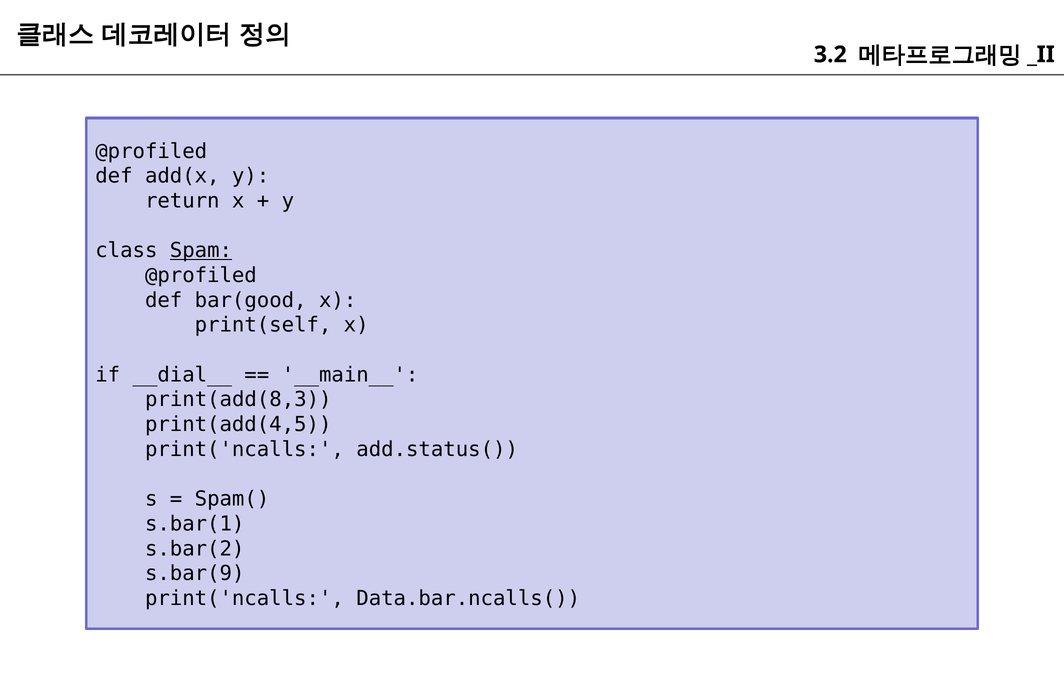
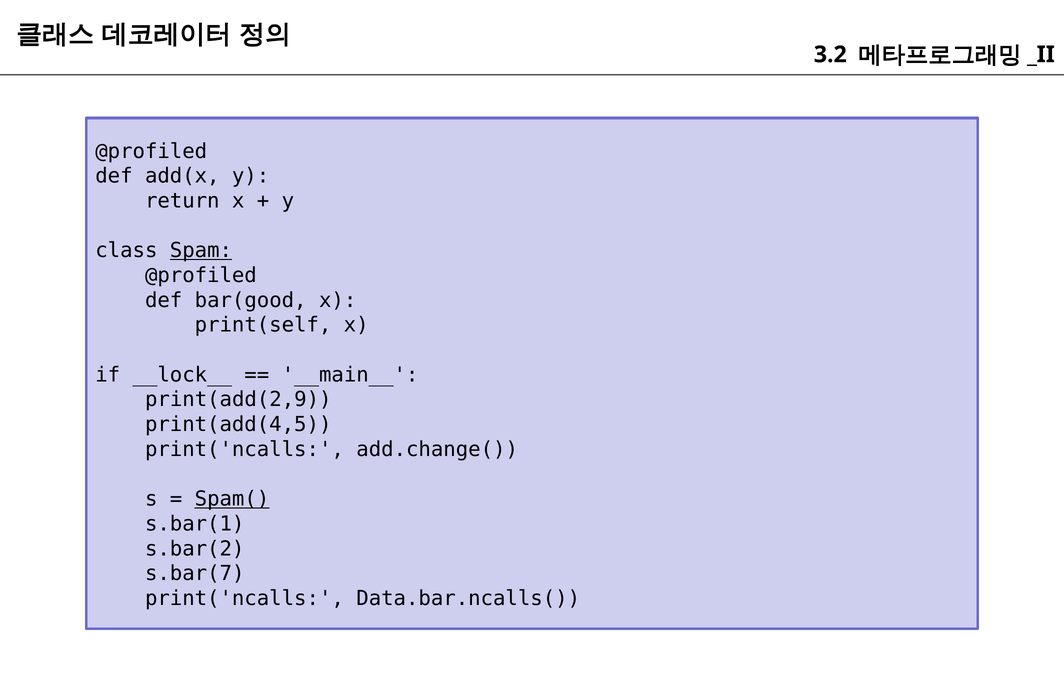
__dial__: __dial__ -> __lock__
print(add(8,3: print(add(8,3 -> print(add(2,9
add.status(: add.status( -> add.change(
Spam( underline: none -> present
s.bar(9: s.bar(9 -> s.bar(7
